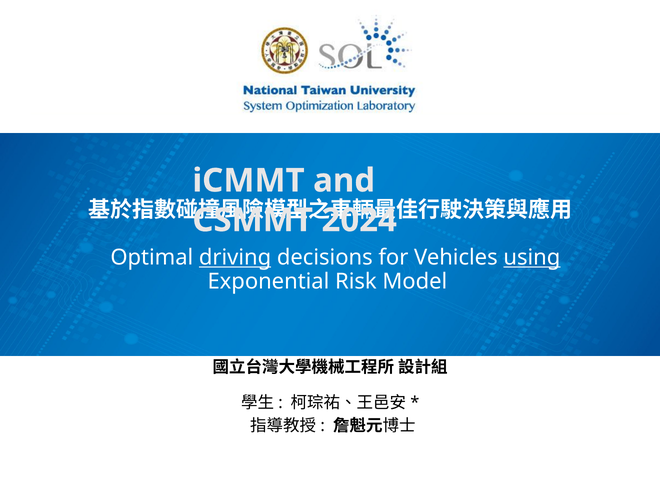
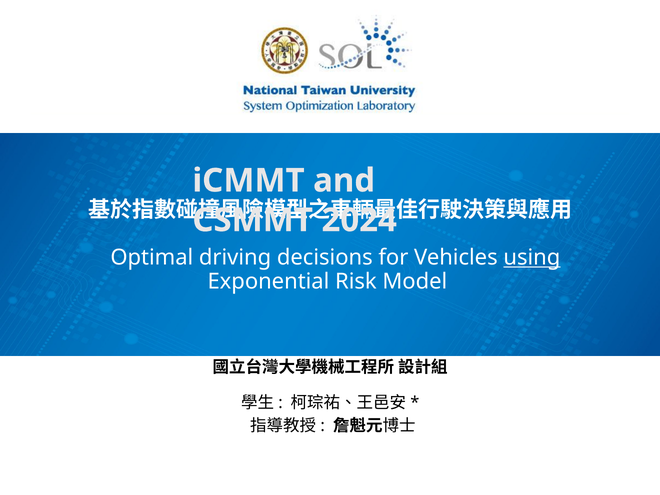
driving underline: present -> none
